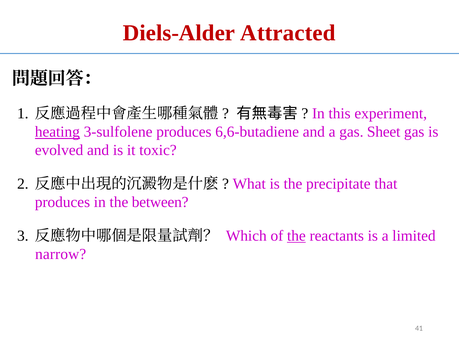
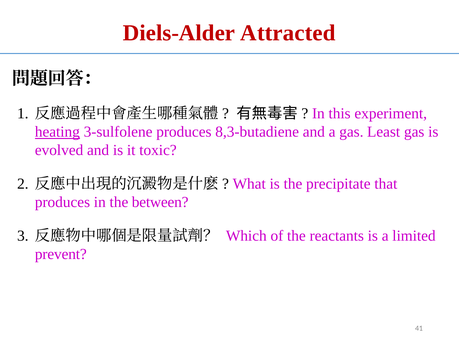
6,6-butadiene: 6,6-butadiene -> 8,3-butadiene
Sheet: Sheet -> Least
the at (296, 236) underline: present -> none
narrow: narrow -> prevent
